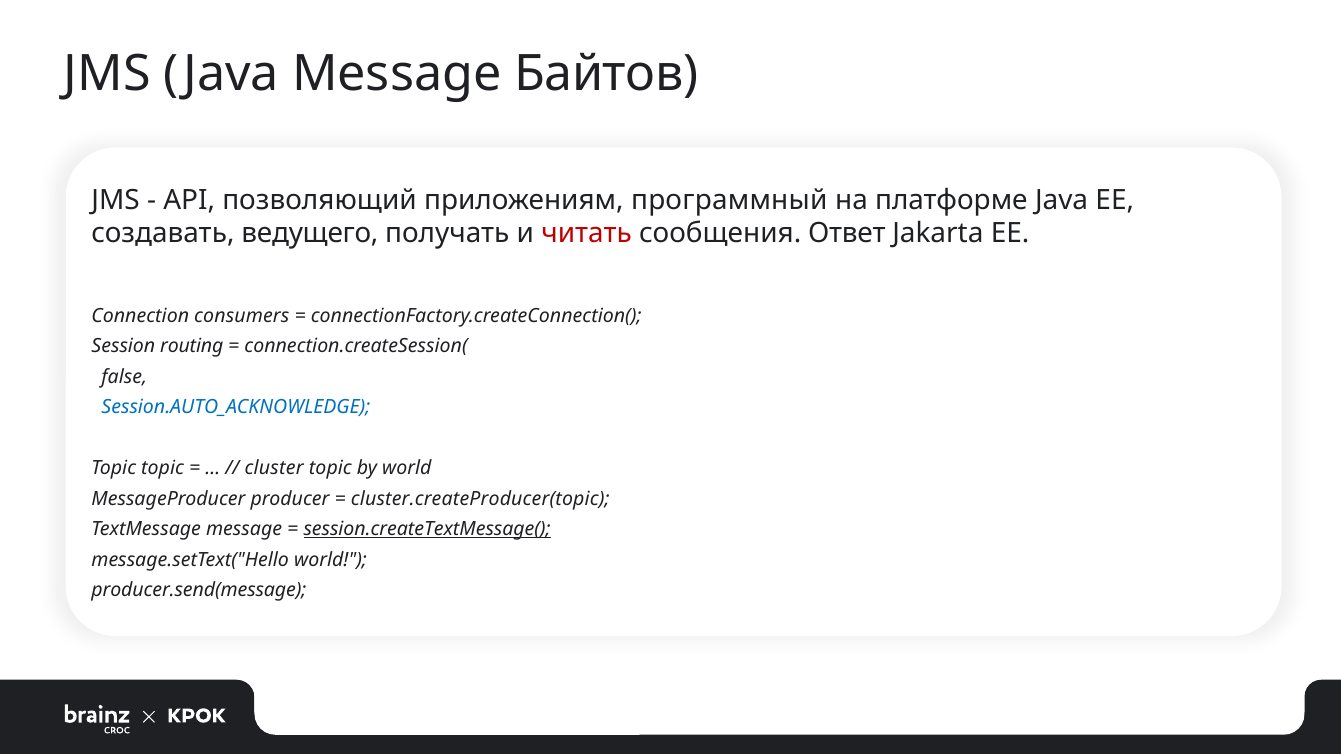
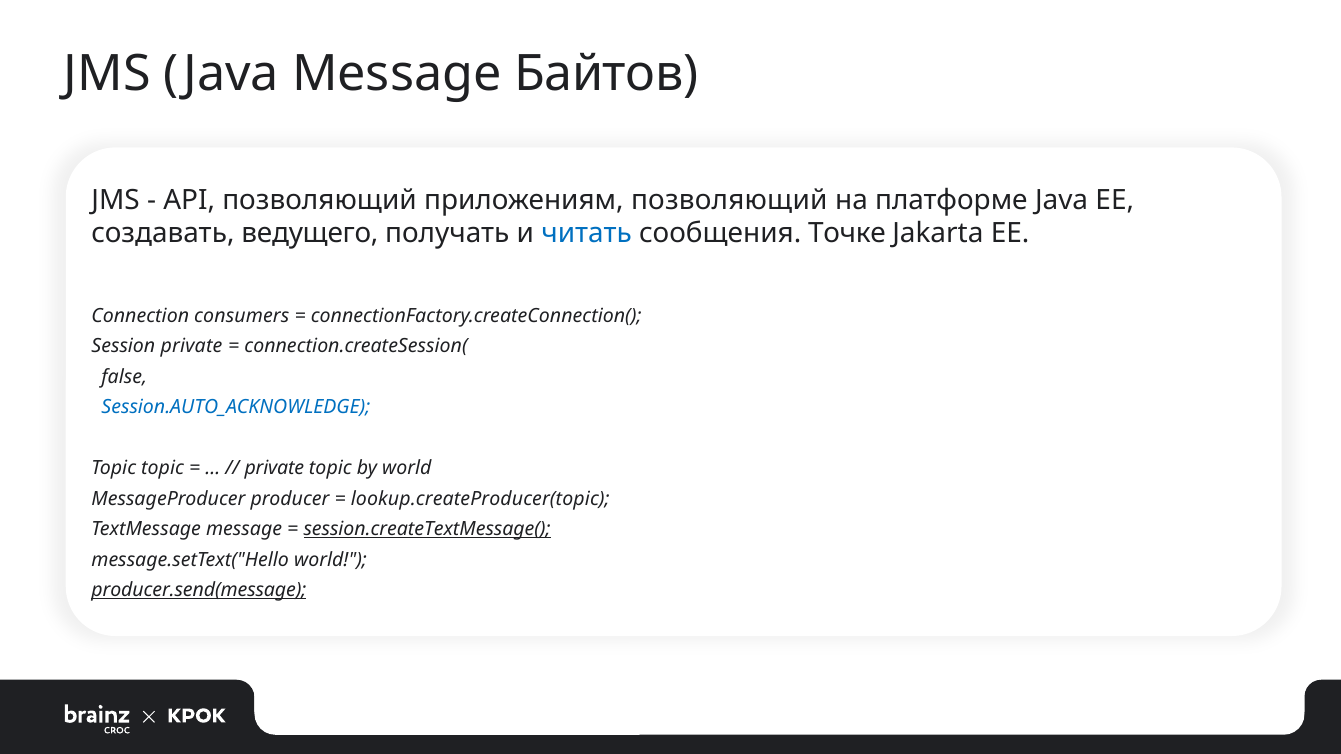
приложениям программный: программный -> позволяющий
читать colour: red -> blue
Ответ: Ответ -> Точке
Session routing: routing -> private
cluster at (274, 469): cluster -> private
cluster.createProducer(topic: cluster.createProducer(topic -> lookup.createProducer(topic
producer.send(message underline: none -> present
